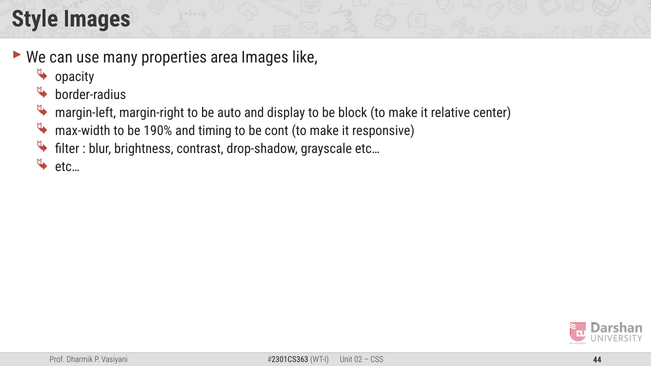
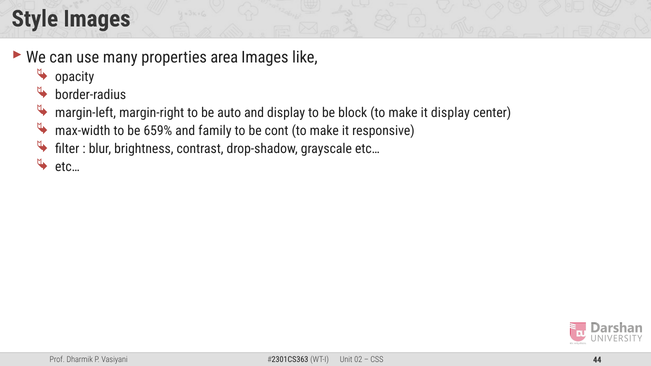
it relative: relative -> display
190%: 190% -> 659%
timing: timing -> family
